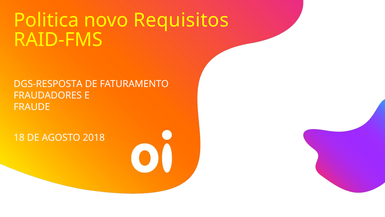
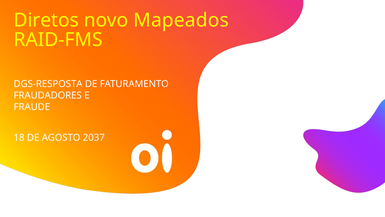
Politica: Politica -> Diretos
Requisitos: Requisitos -> Mapeados
2018: 2018 -> 2037
